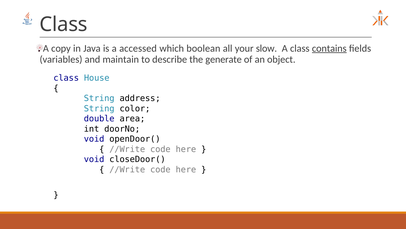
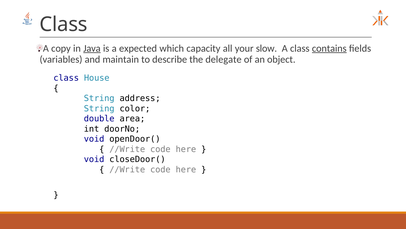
Java underline: none -> present
accessed: accessed -> expected
boolean: boolean -> capacity
generate: generate -> delegate
